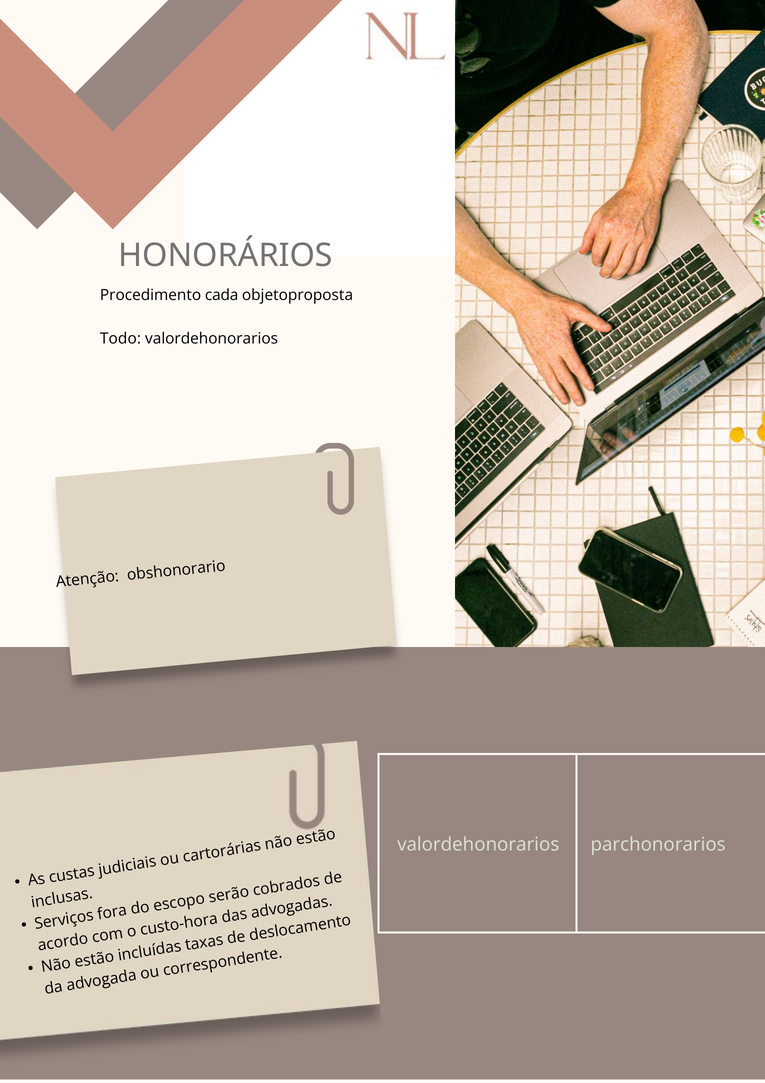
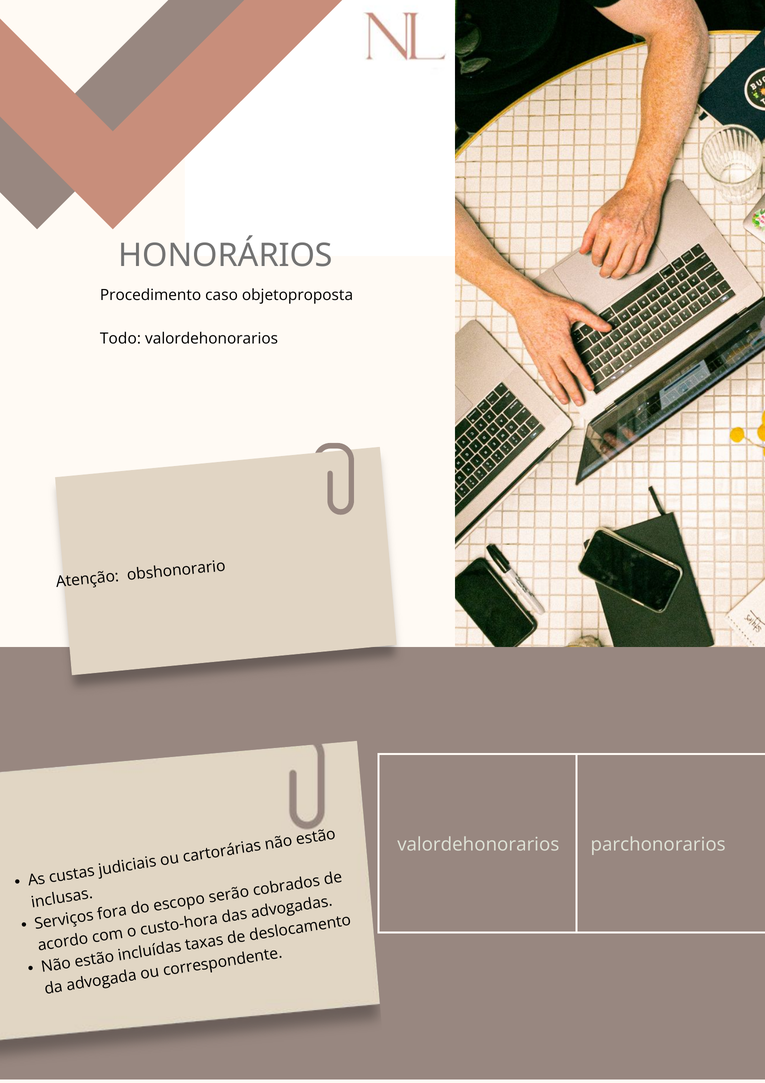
cada: cada -> caso
